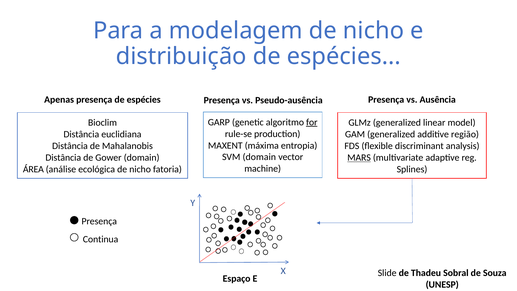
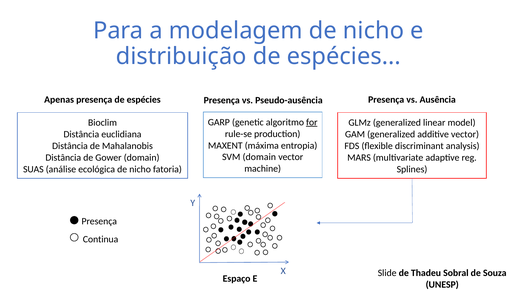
additive região: região -> vector
MARS underline: present -> none
ÁREA: ÁREA -> SUAS
